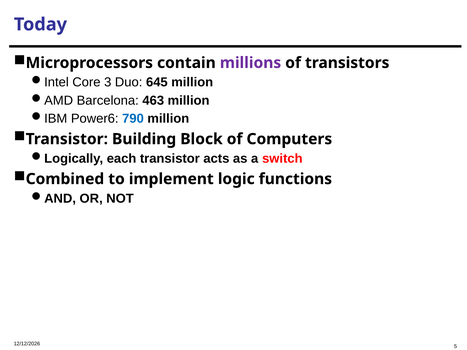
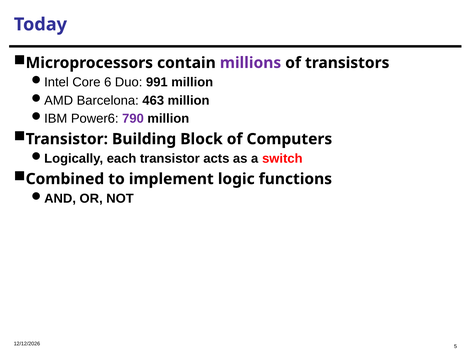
3: 3 -> 6
645: 645 -> 991
790 colour: blue -> purple
